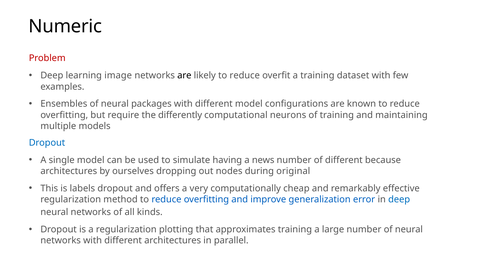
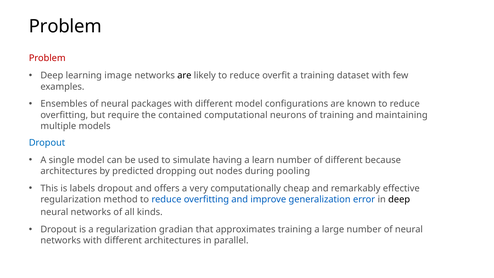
Numeric at (65, 27): Numeric -> Problem
differently: differently -> contained
news: news -> learn
ourselves: ourselves -> predicted
original: original -> pooling
deep at (399, 199) colour: blue -> black
plotting: plotting -> gradian
